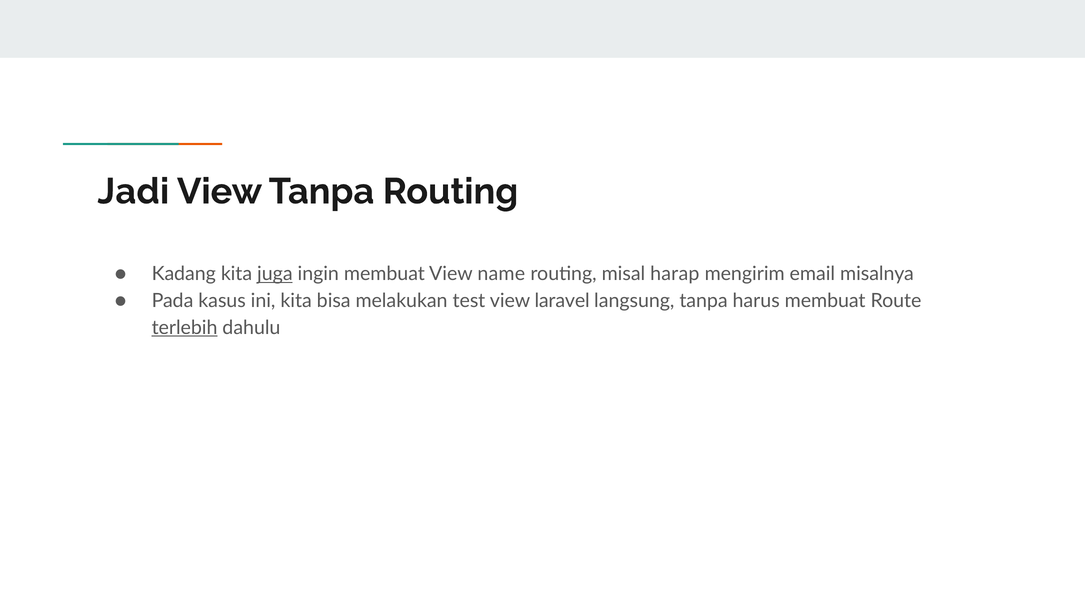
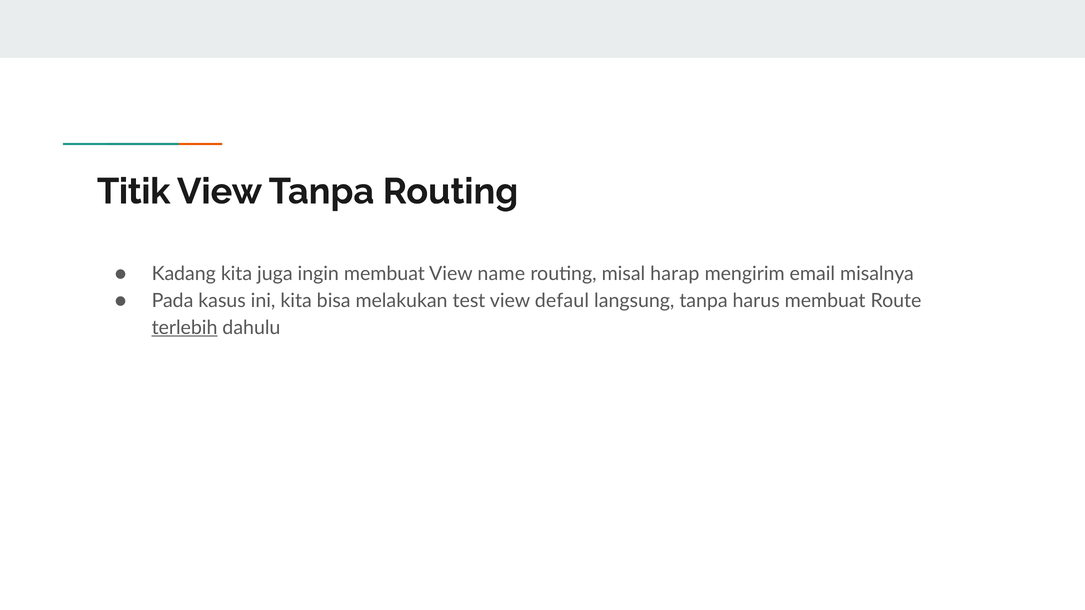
Jadi: Jadi -> Titik
juga underline: present -> none
laravel: laravel -> defaul
